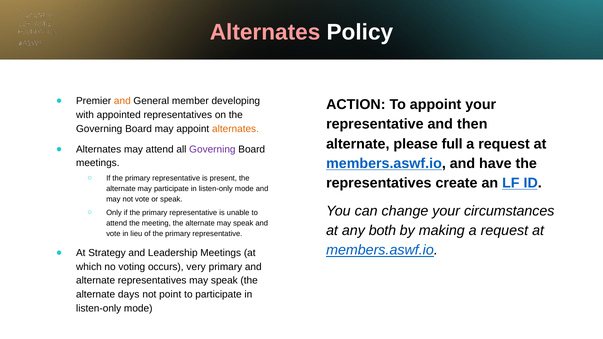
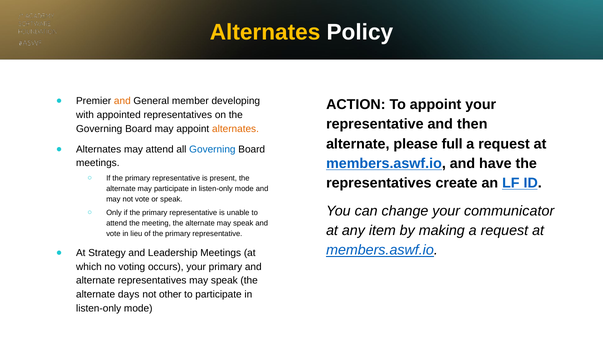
Alternates at (265, 32) colour: pink -> yellow
Governing at (212, 149) colour: purple -> blue
circumstances: circumstances -> communicator
both: both -> item
occurs very: very -> your
point: point -> other
